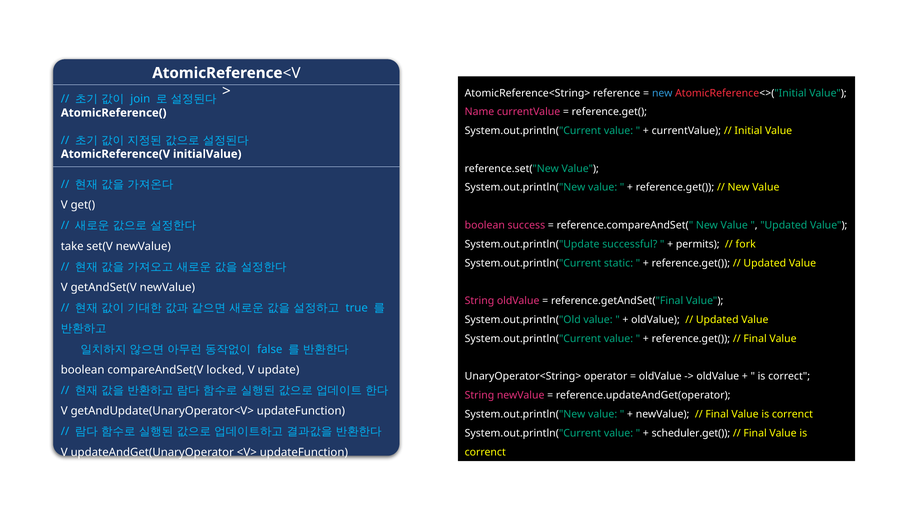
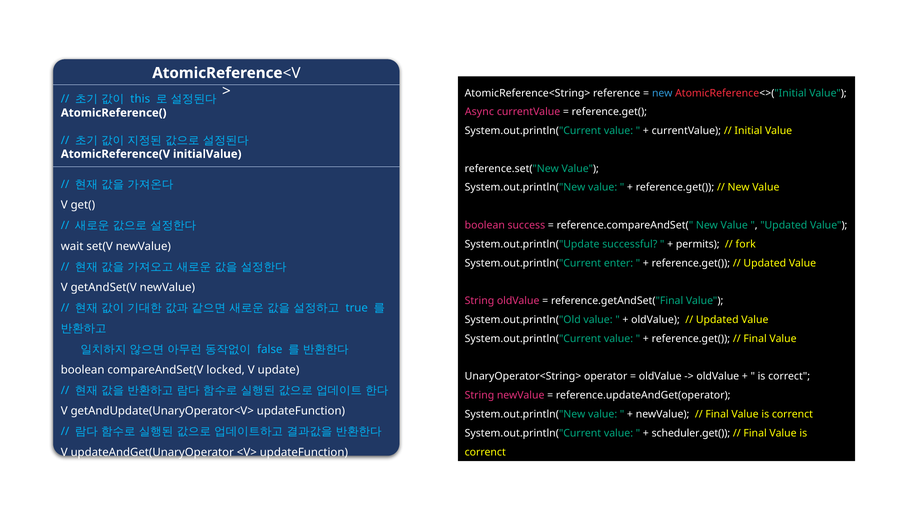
join: join -> this
Name: Name -> Async
take: take -> wait
static: static -> enter
